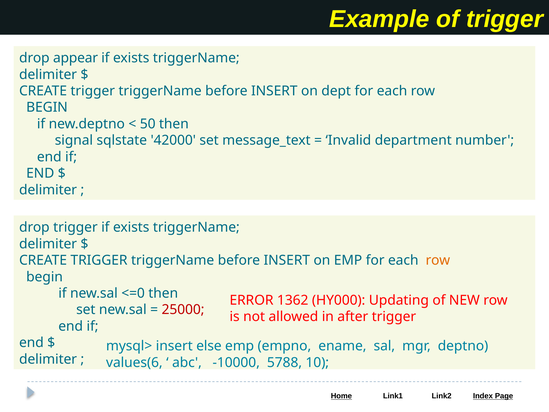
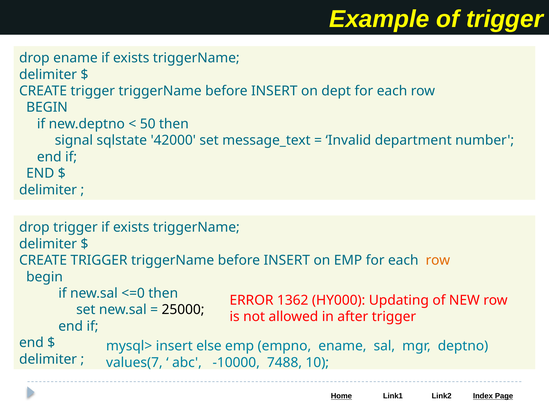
drop appear: appear -> ename
25000 colour: red -> black
values(6: values(6 -> values(7
5788: 5788 -> 7488
